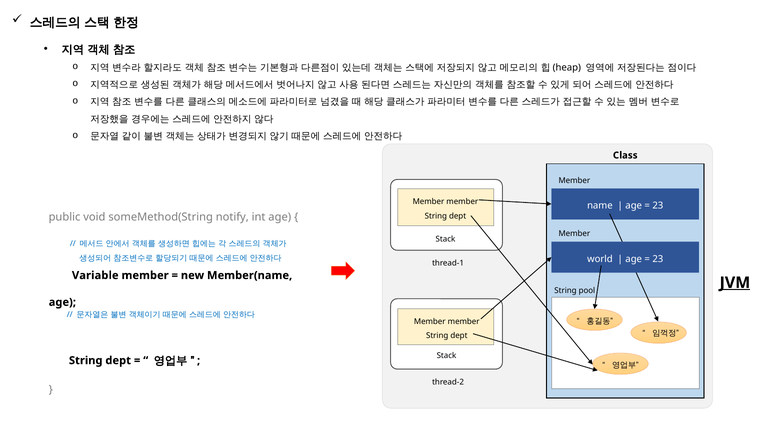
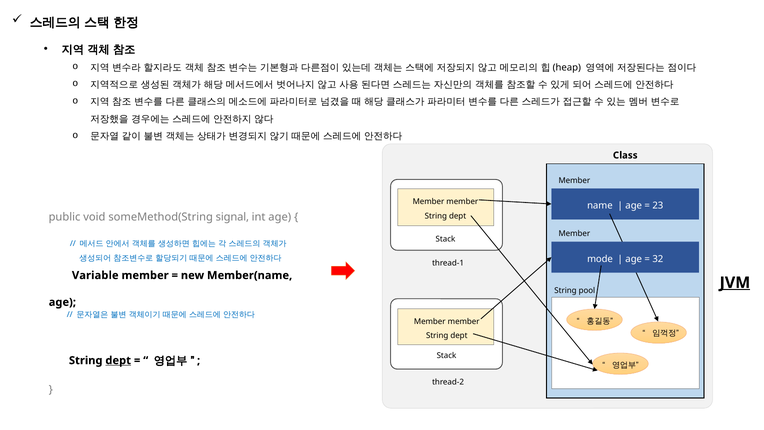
notify: notify -> signal
world: world -> mode
23 at (658, 259): 23 -> 32
dept at (118, 360) underline: none -> present
